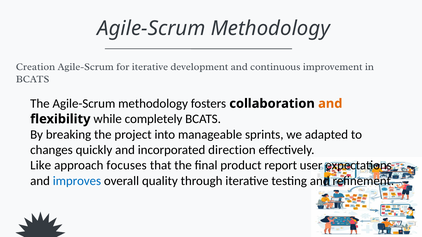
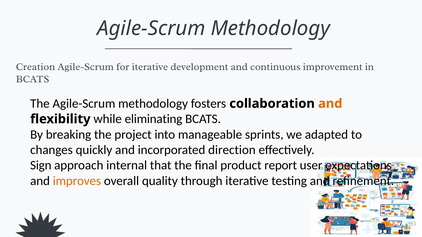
completely: completely -> eliminating
Like: Like -> Sign
focuses: focuses -> internal
improves colour: blue -> orange
